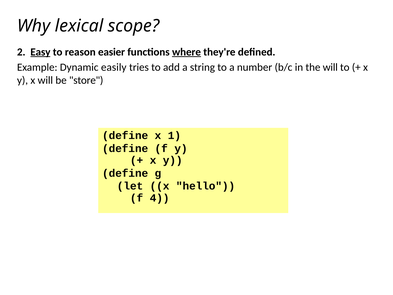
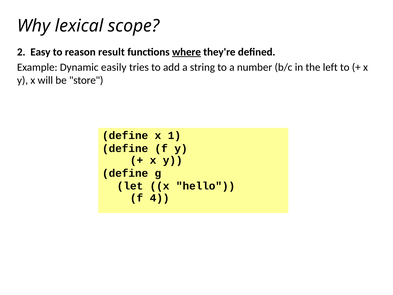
Easy underline: present -> none
easier: easier -> result
the will: will -> left
